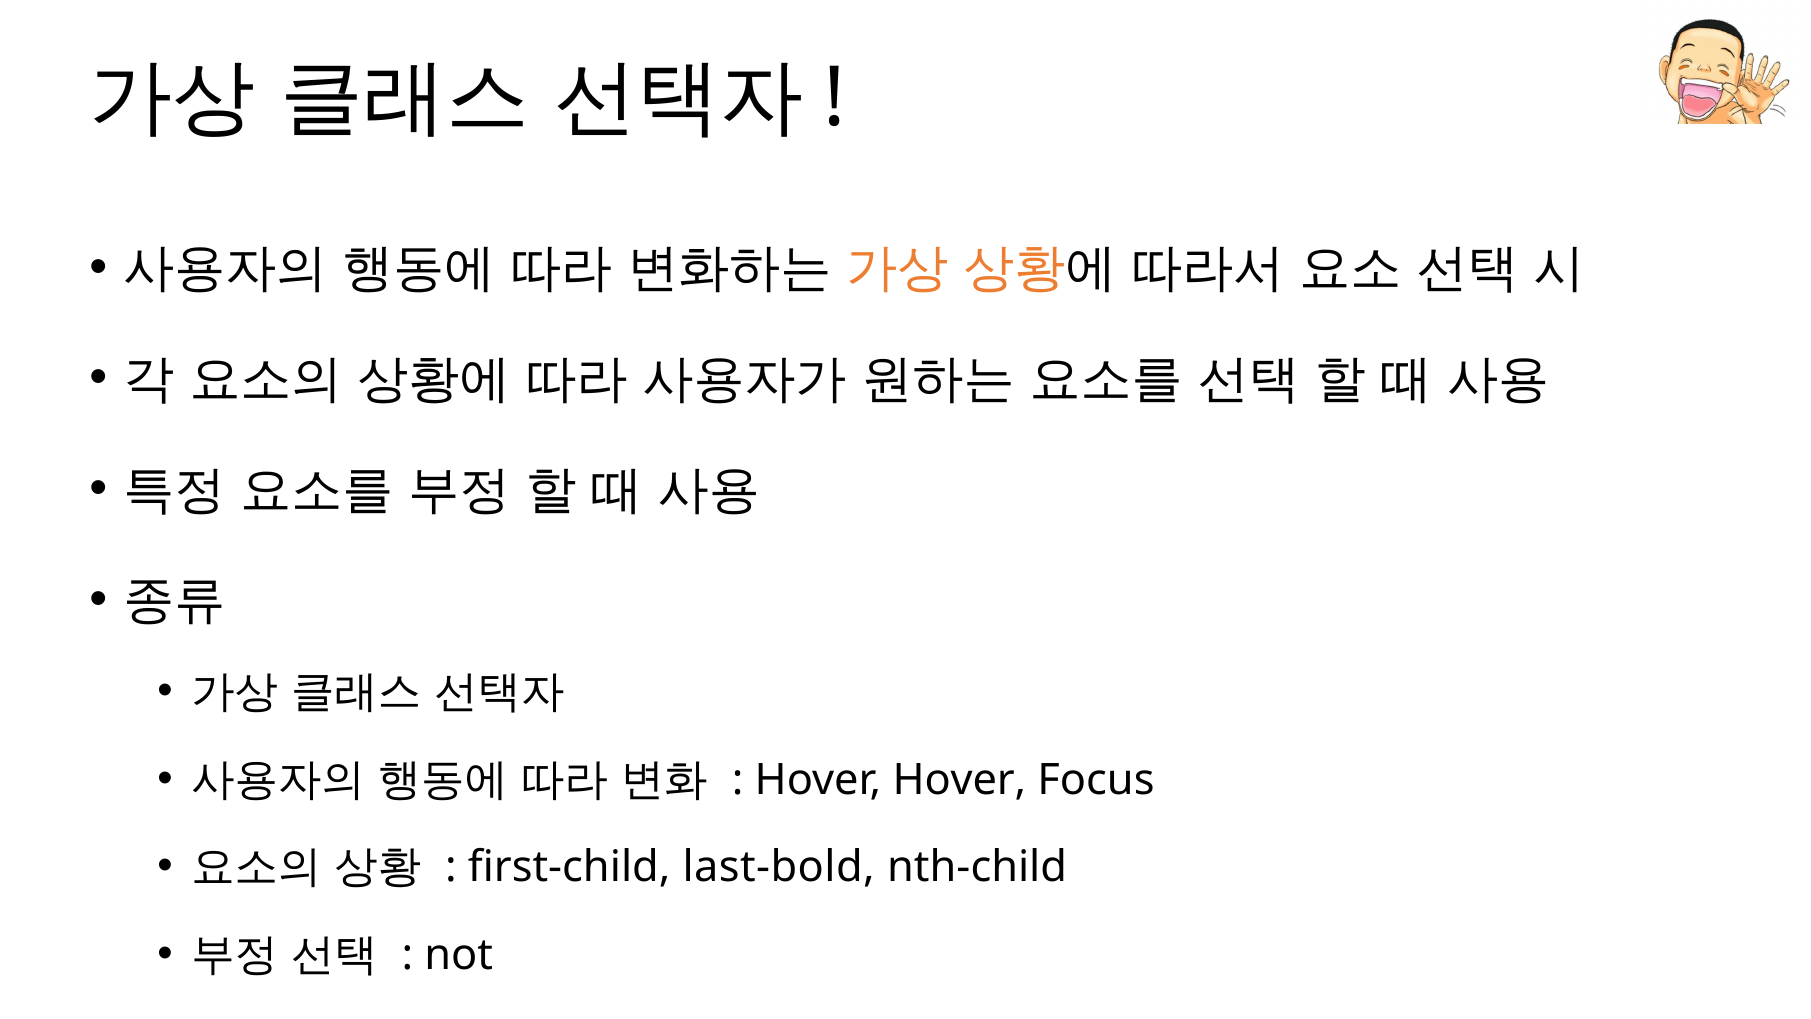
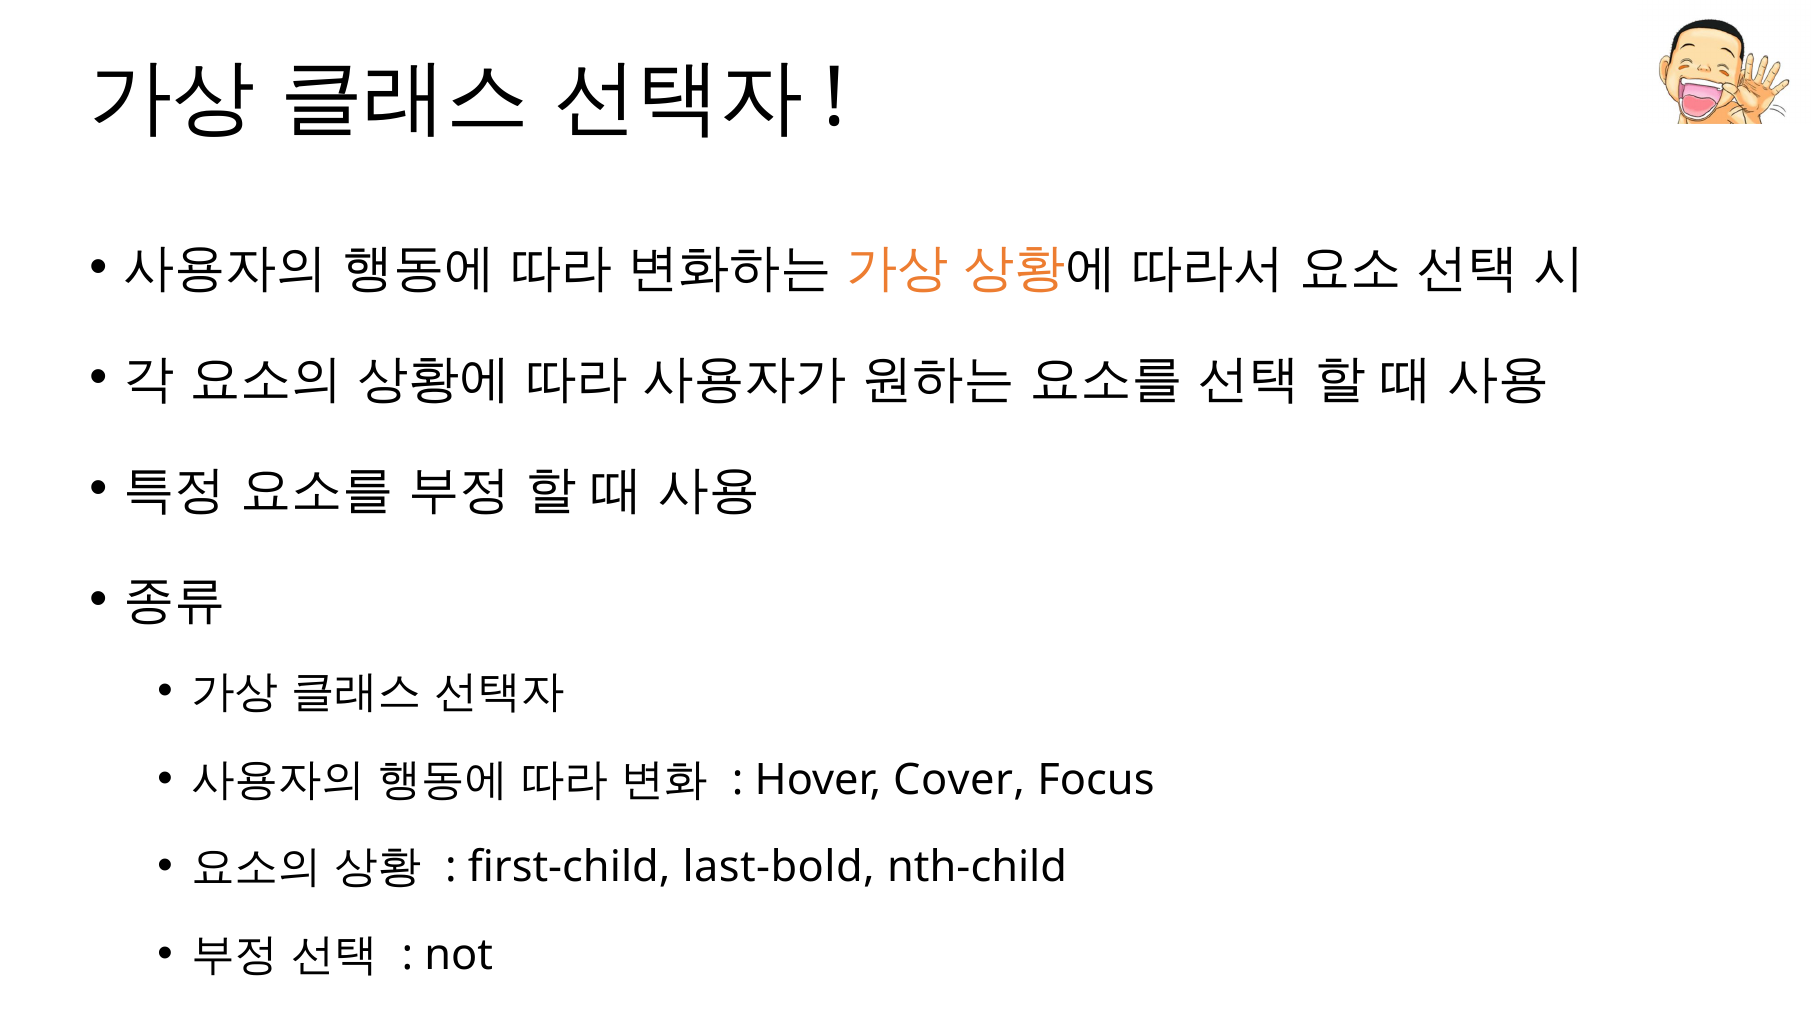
Hover Hover: Hover -> Cover
